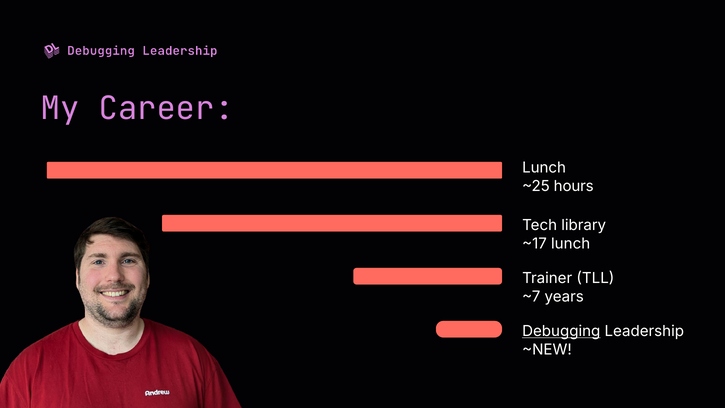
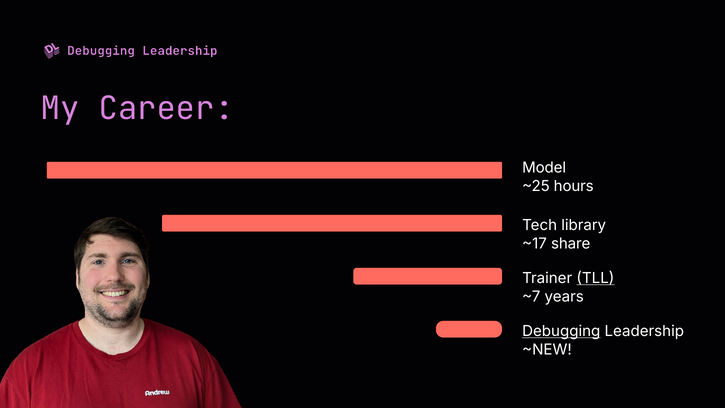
Lunch at (544, 168): Lunch -> Model
~17 lunch: lunch -> share
TLL underline: none -> present
